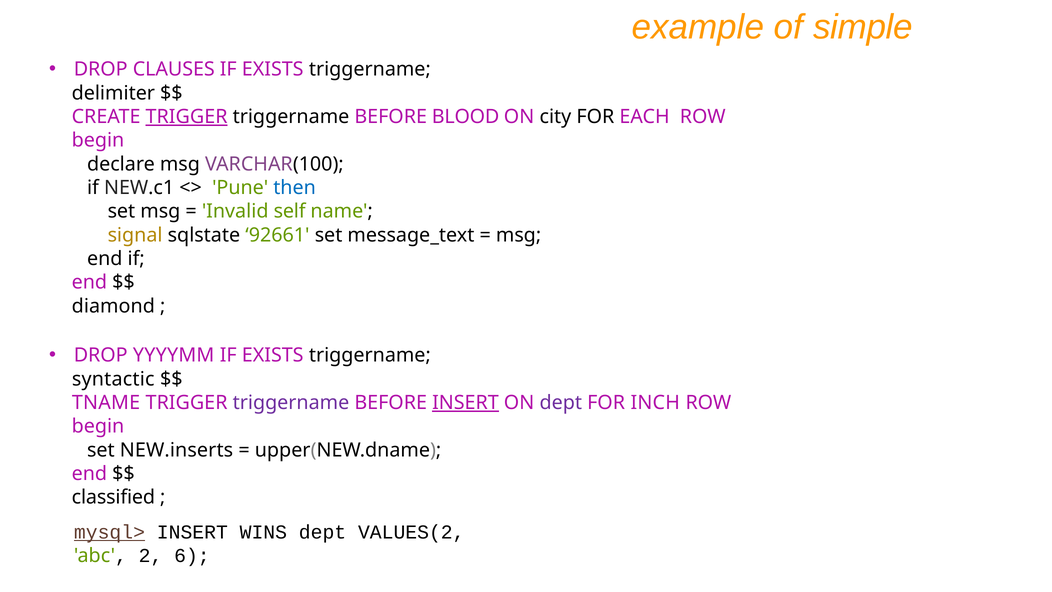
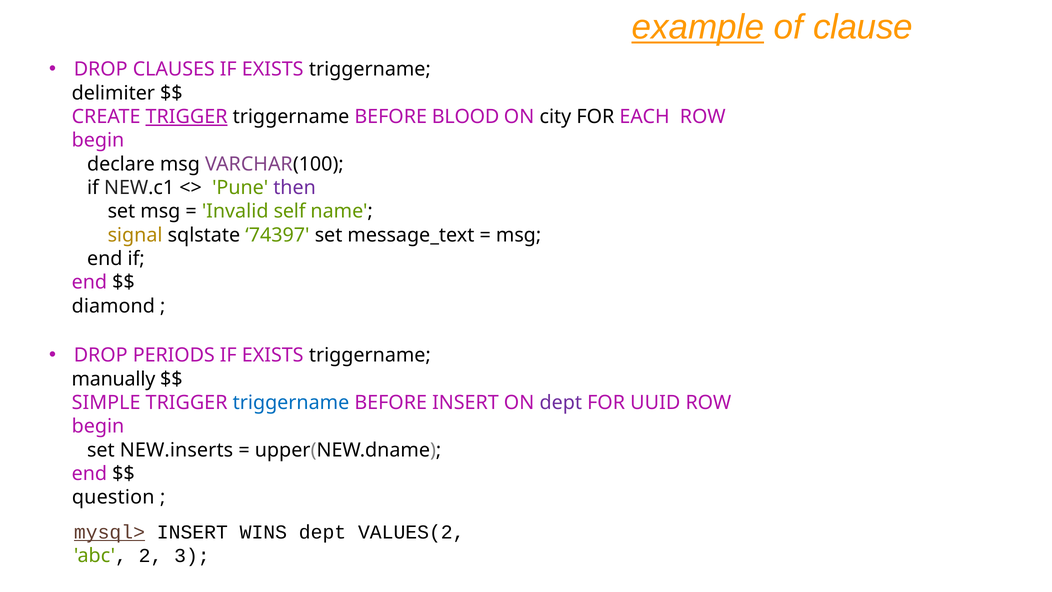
example underline: none -> present
simple: simple -> clause
then colour: blue -> purple
92661: 92661 -> 74397
YYYYMM: YYYYMM -> PERIODS
syntactic: syntactic -> manually
TNAME: TNAME -> SIMPLE
triggername at (291, 403) colour: purple -> blue
INSERT at (465, 403) underline: present -> none
INCH: INCH -> UUID
classified: classified -> question
6: 6 -> 3
